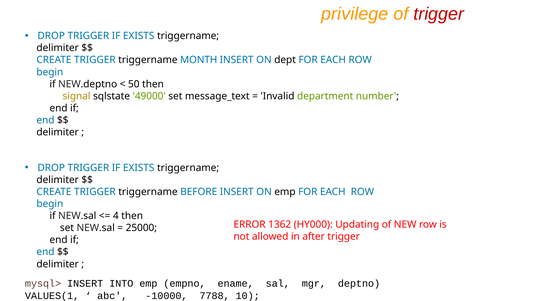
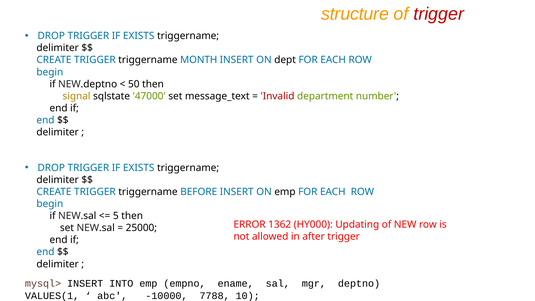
privilege: privilege -> structure
49000: 49000 -> 47000
Invalid colour: black -> red
4: 4 -> 5
